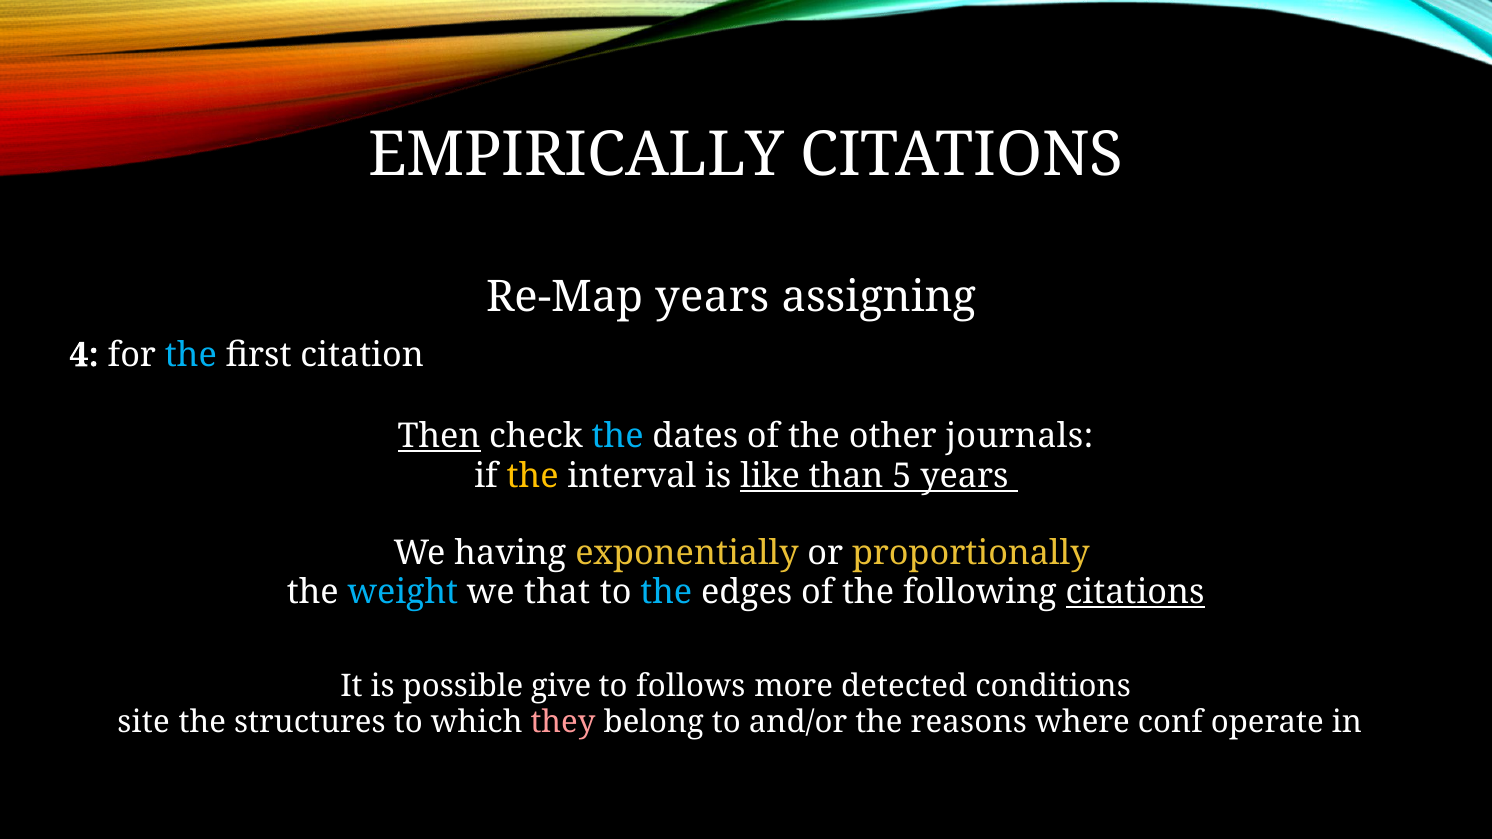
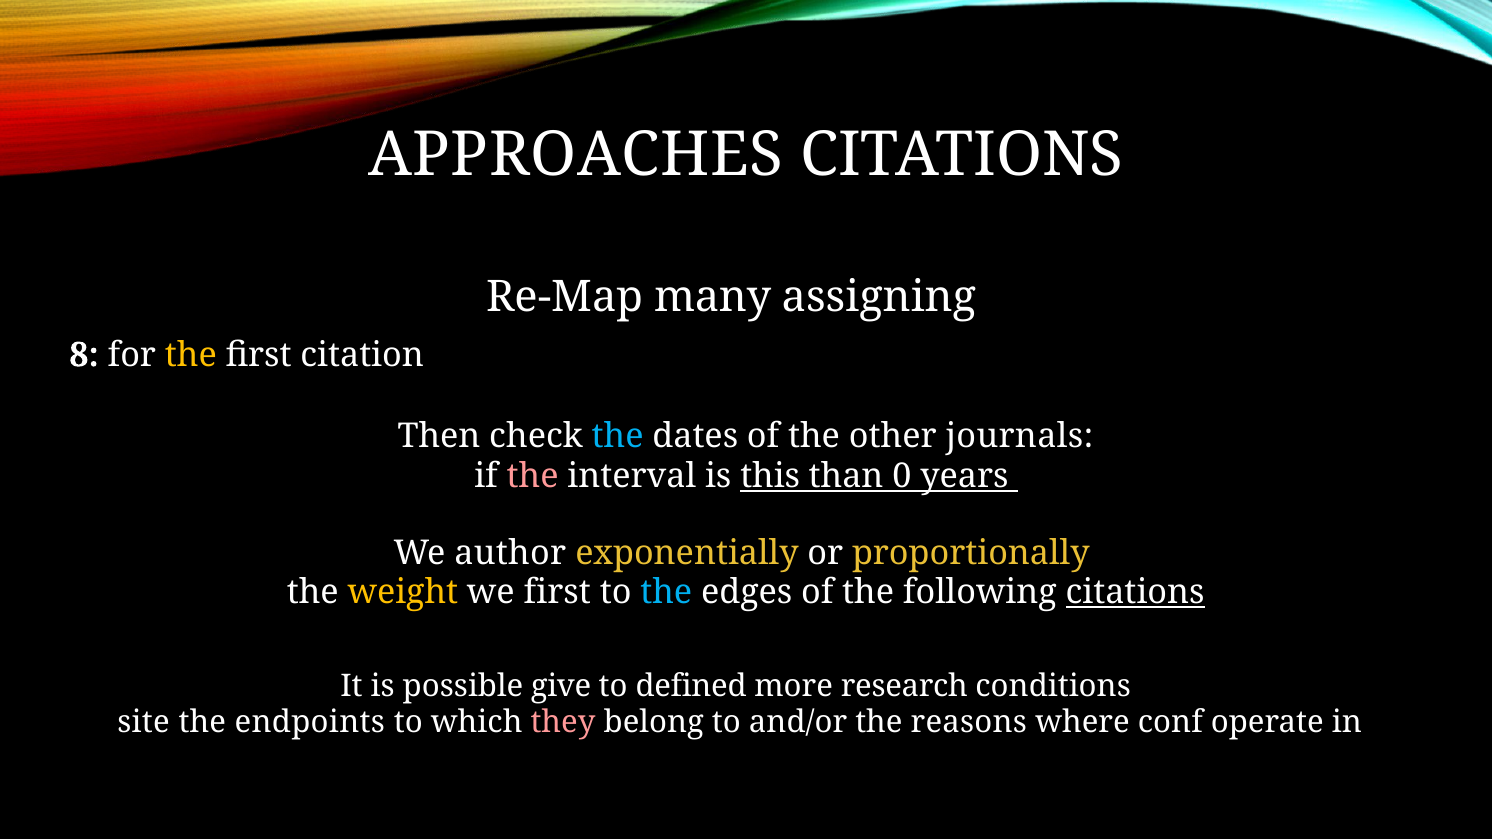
EMPIRICALLY: EMPIRICALLY -> APPROACHES
Re-Map years: years -> many
4: 4 -> 8
the at (191, 355) colour: light blue -> yellow
Then underline: present -> none
the at (533, 476) colour: yellow -> pink
like: like -> this
5: 5 -> 0
having: having -> author
weight colour: light blue -> yellow
we that: that -> first
follows: follows -> defined
detected: detected -> research
structures: structures -> endpoints
